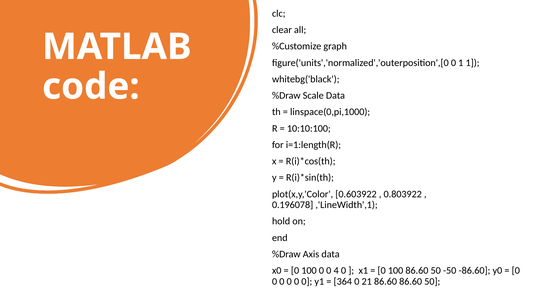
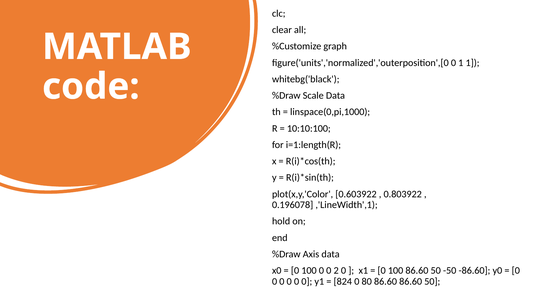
4: 4 -> 2
364: 364 -> 824
21: 21 -> 80
